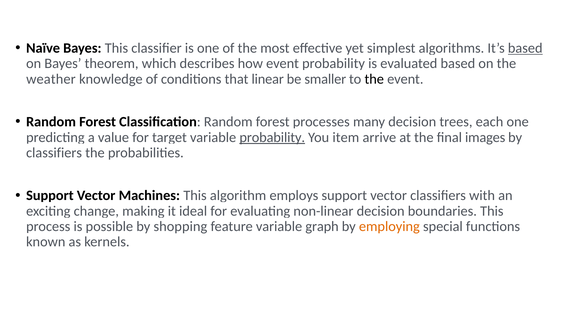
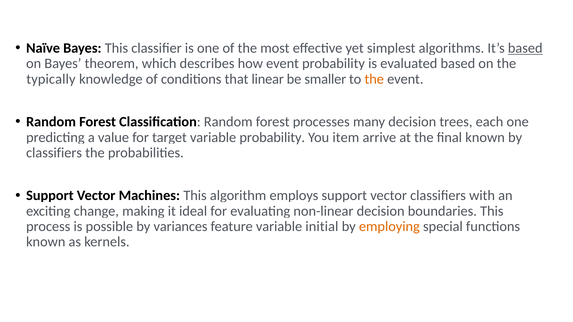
weather: weather -> typically
the at (374, 79) colour: black -> orange
probability at (272, 137) underline: present -> none
final images: images -> known
shopping: shopping -> variances
graph: graph -> initial
